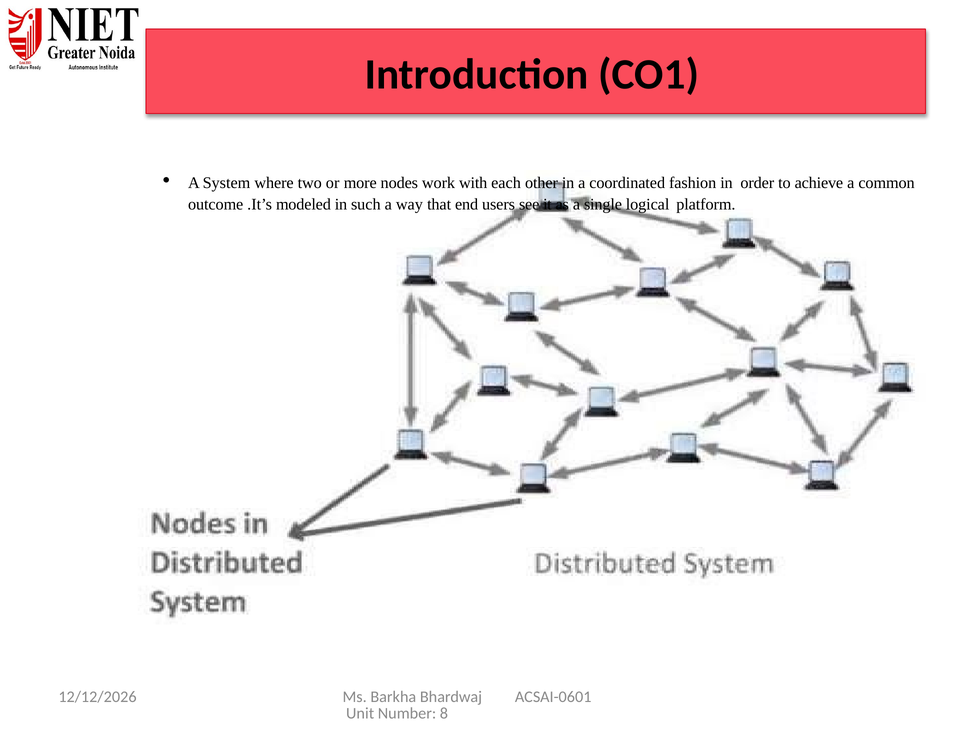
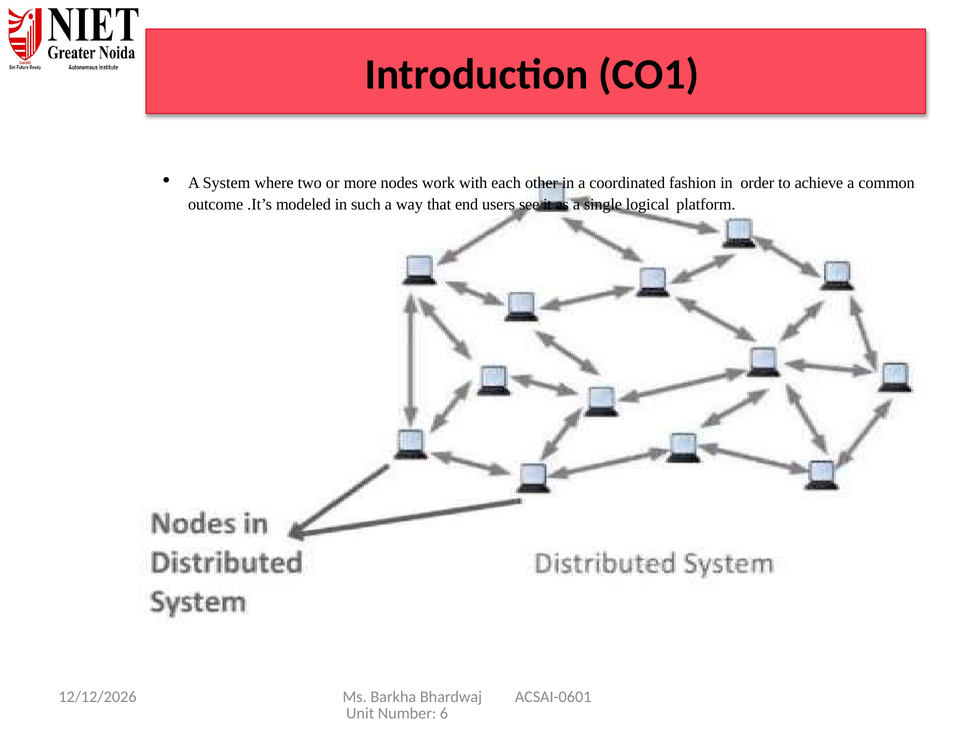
8: 8 -> 6
